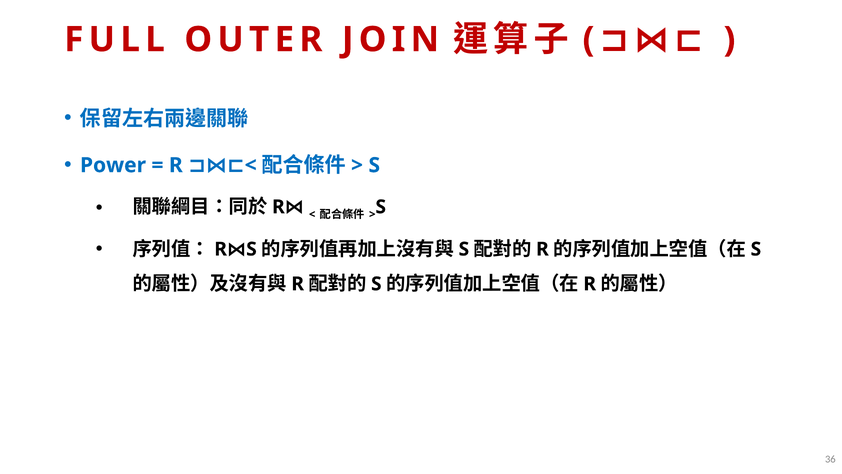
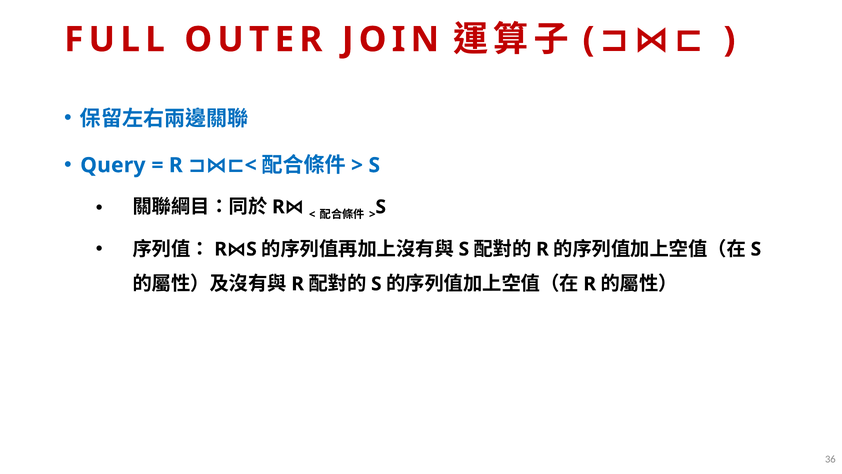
Power: Power -> Query
